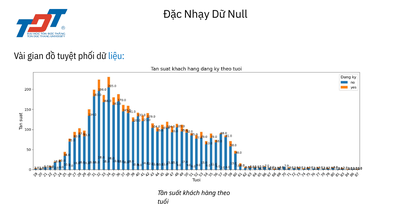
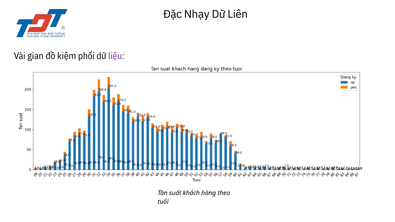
Null: Null -> Liên
tuyệt: tuyệt -> kiệm
liệu colour: blue -> purple
